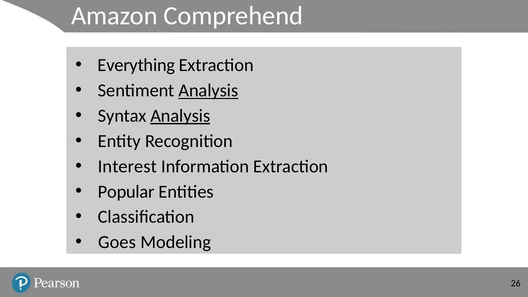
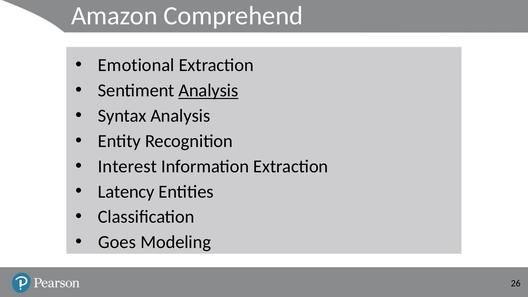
Everything: Everything -> Emotional
Analysis at (180, 116) underline: present -> none
Popular: Popular -> Latency
